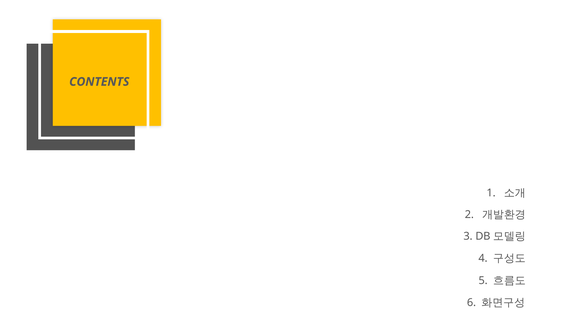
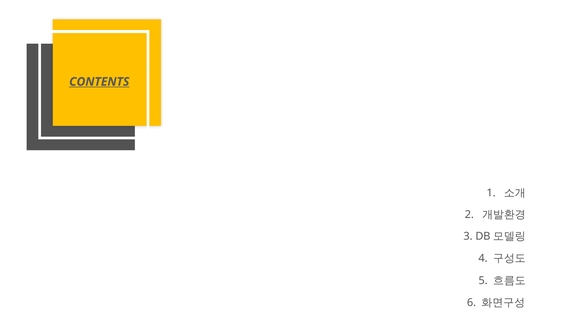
CONTENTS underline: none -> present
